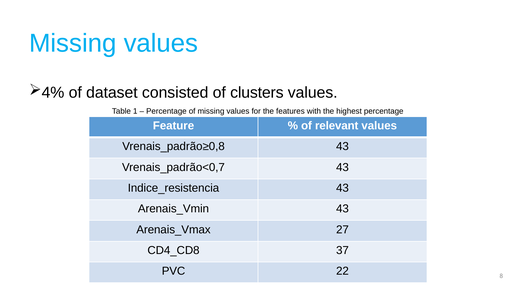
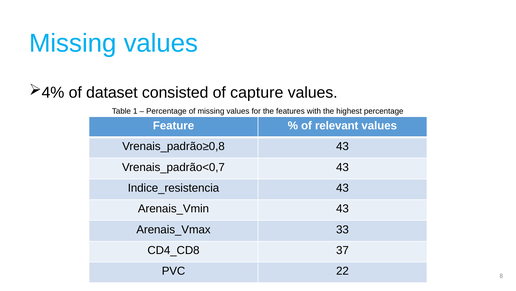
clusters: clusters -> capture
27: 27 -> 33
